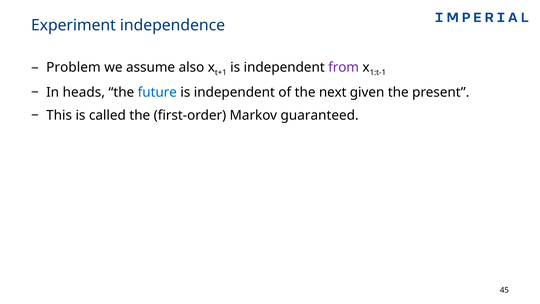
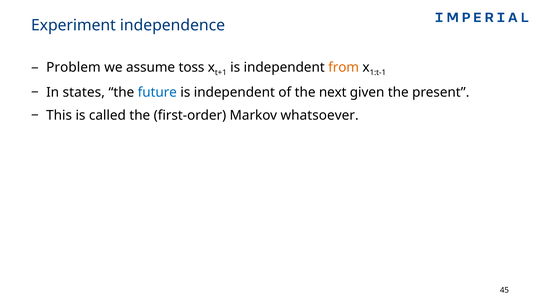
also: also -> toss
from colour: purple -> orange
heads: heads -> states
guaranteed: guaranteed -> whatsoever
